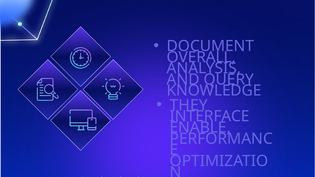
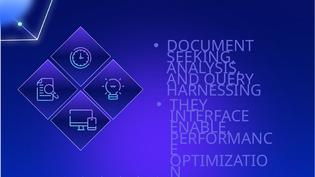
OVERALL: OVERALL -> SEEKING
KNOWLEDGE: KNOWLEDGE -> HARNESSING
